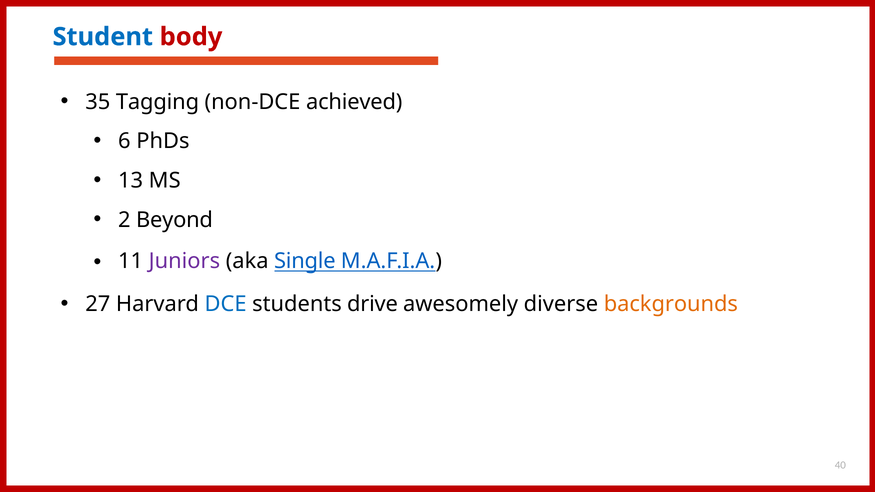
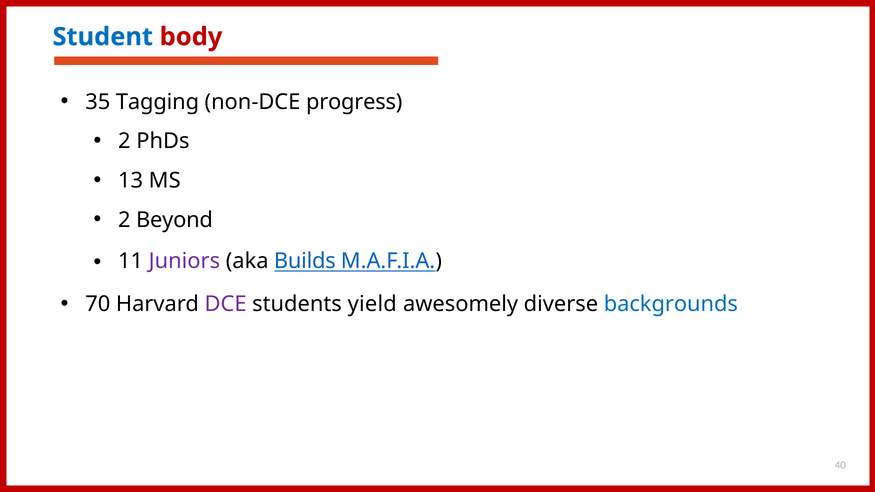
achieved: achieved -> progress
6 at (124, 141): 6 -> 2
Single: Single -> Builds
27: 27 -> 70
DCE colour: blue -> purple
drive: drive -> yield
backgrounds colour: orange -> blue
